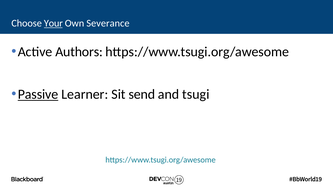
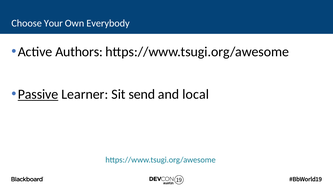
Your underline: present -> none
Severance: Severance -> Everybody
tsugi: tsugi -> local
